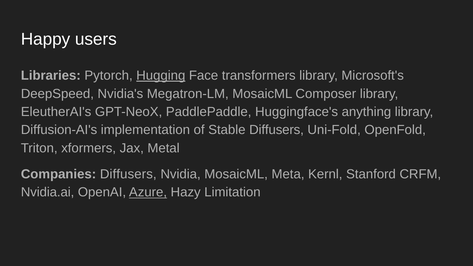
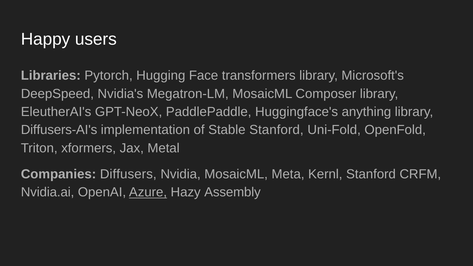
Hugging underline: present -> none
Diffusion-AI's: Diffusion-AI's -> Diffusers-AI's
Stable Diffusers: Diffusers -> Stanford
Limitation: Limitation -> Assembly
